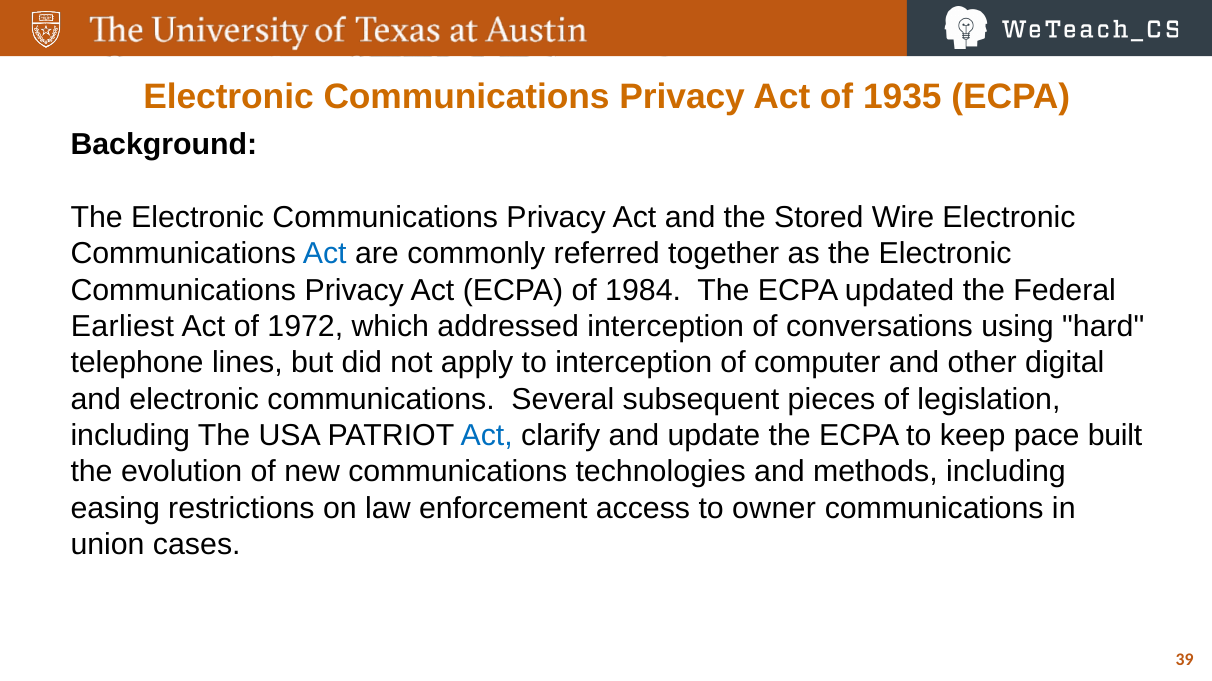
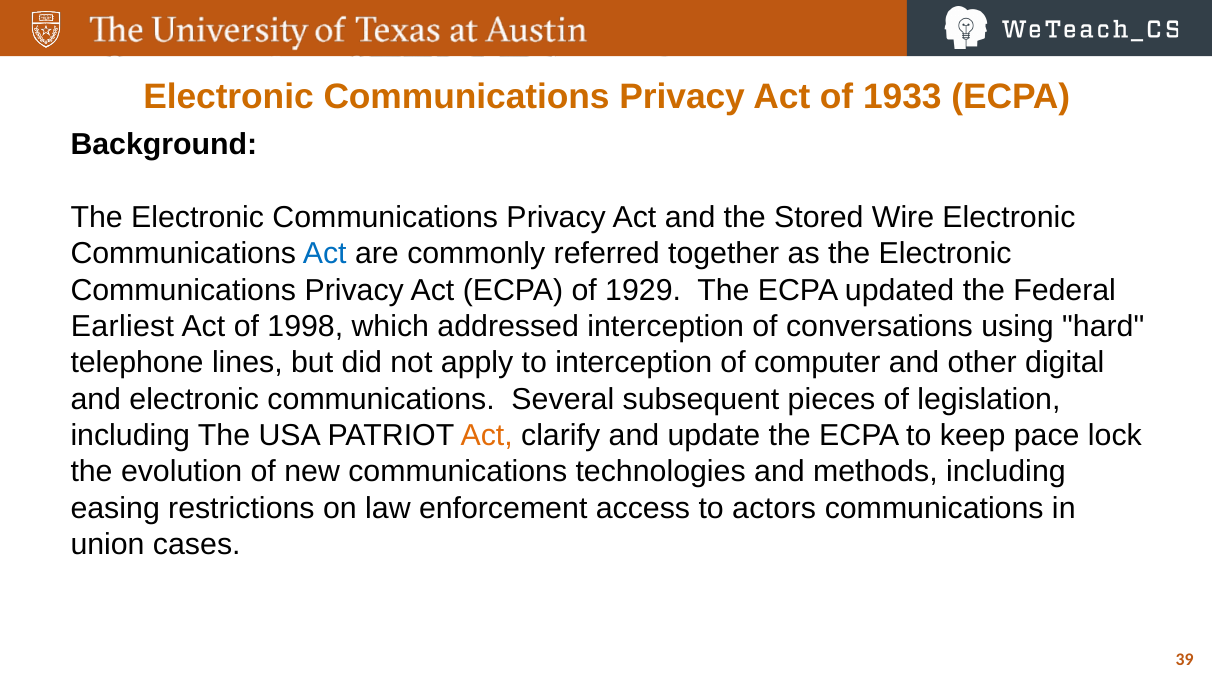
1935: 1935 -> 1933
1984: 1984 -> 1929
1972: 1972 -> 1998
Act at (487, 436) colour: blue -> orange
built: built -> lock
owner: owner -> actors
